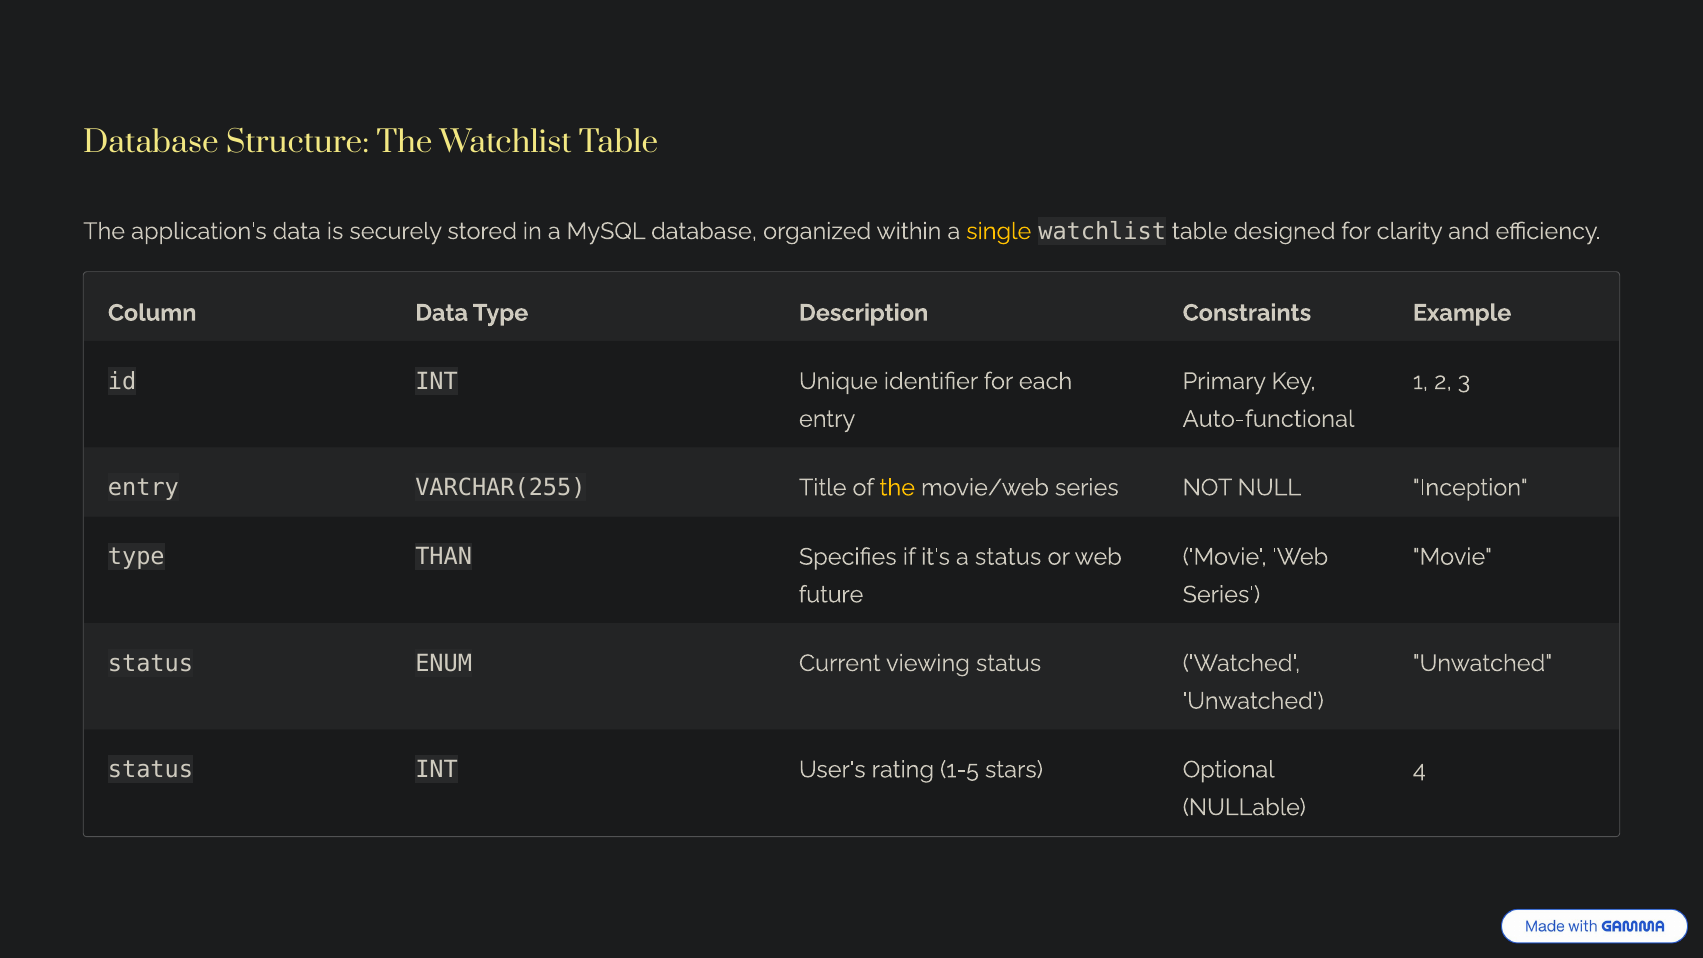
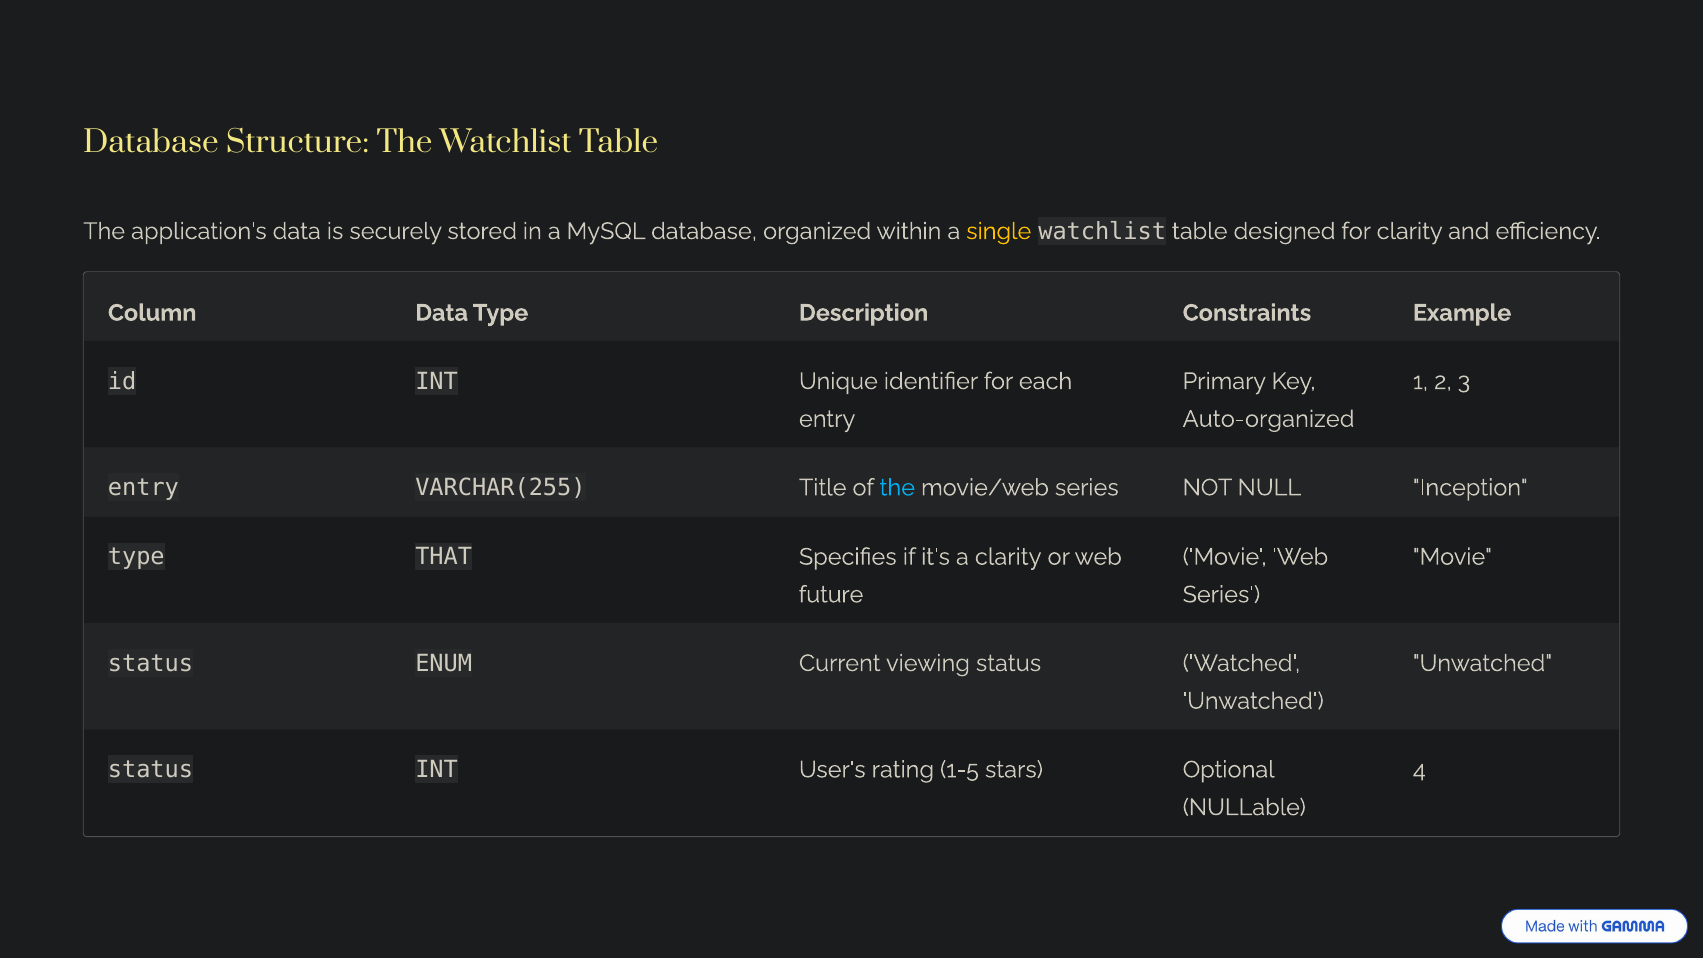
Auto-functional: Auto-functional -> Auto-organized
the at (897, 488) colour: yellow -> light blue
THAN: THAN -> THAT
a status: status -> clarity
